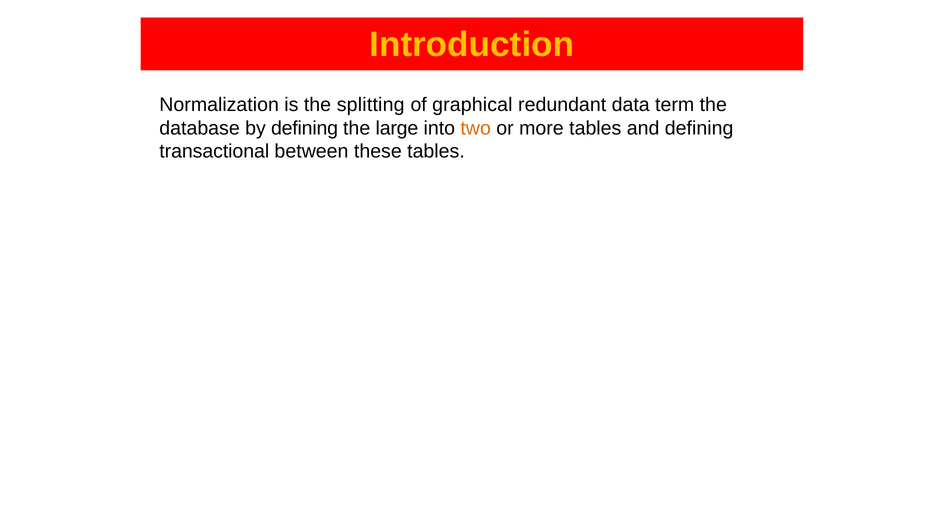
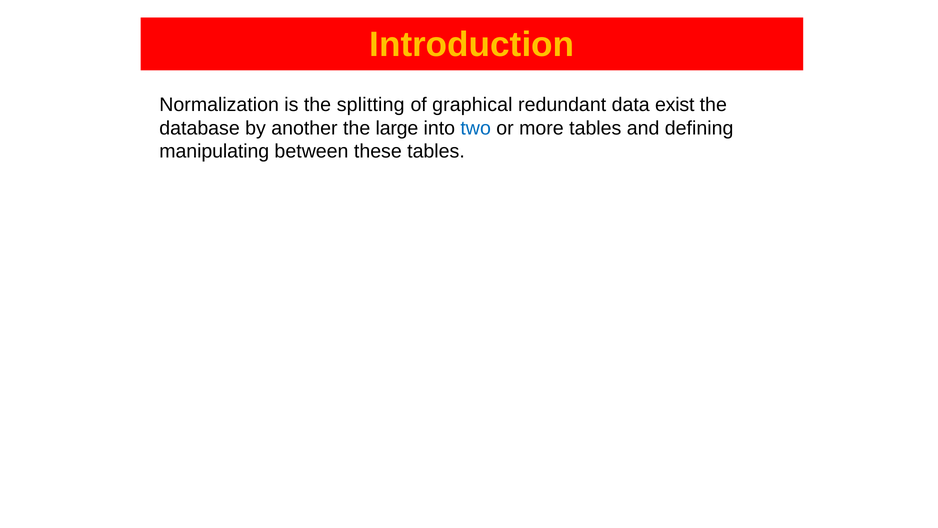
term: term -> exist
by defining: defining -> another
two colour: orange -> blue
transactional: transactional -> manipulating
